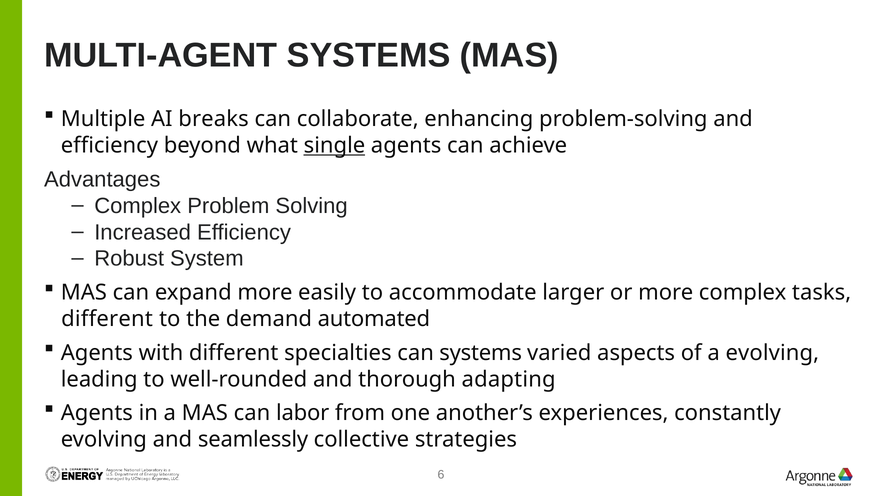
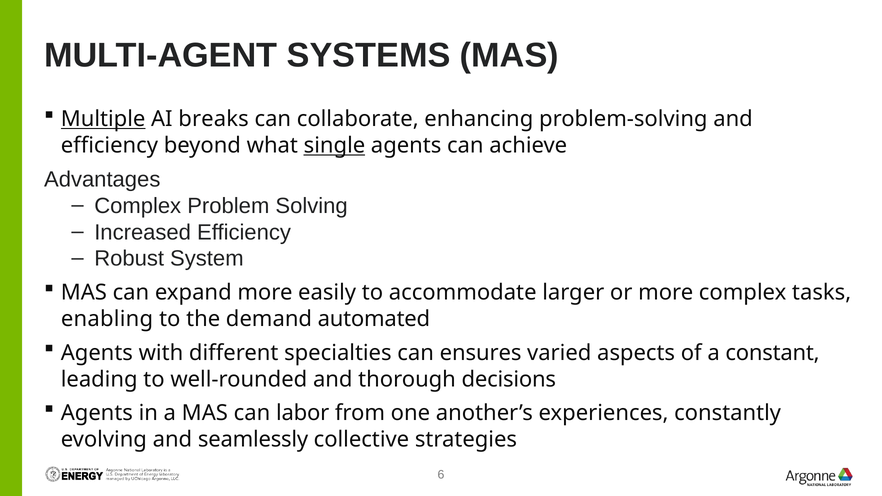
Multiple underline: none -> present
different at (107, 319): different -> enabling
can systems: systems -> ensures
a evolving: evolving -> constant
adapting: adapting -> decisions
